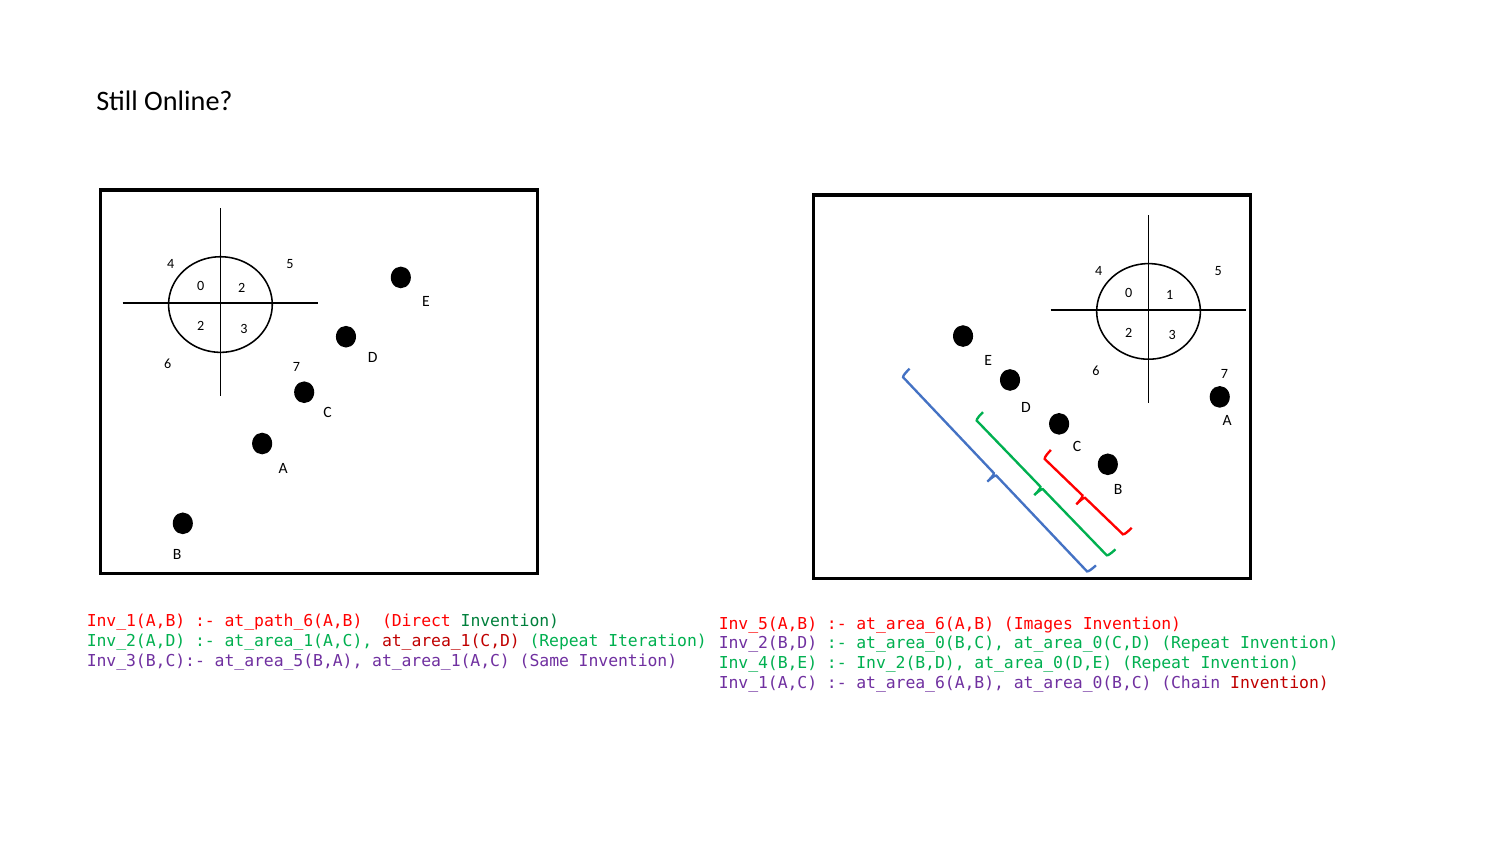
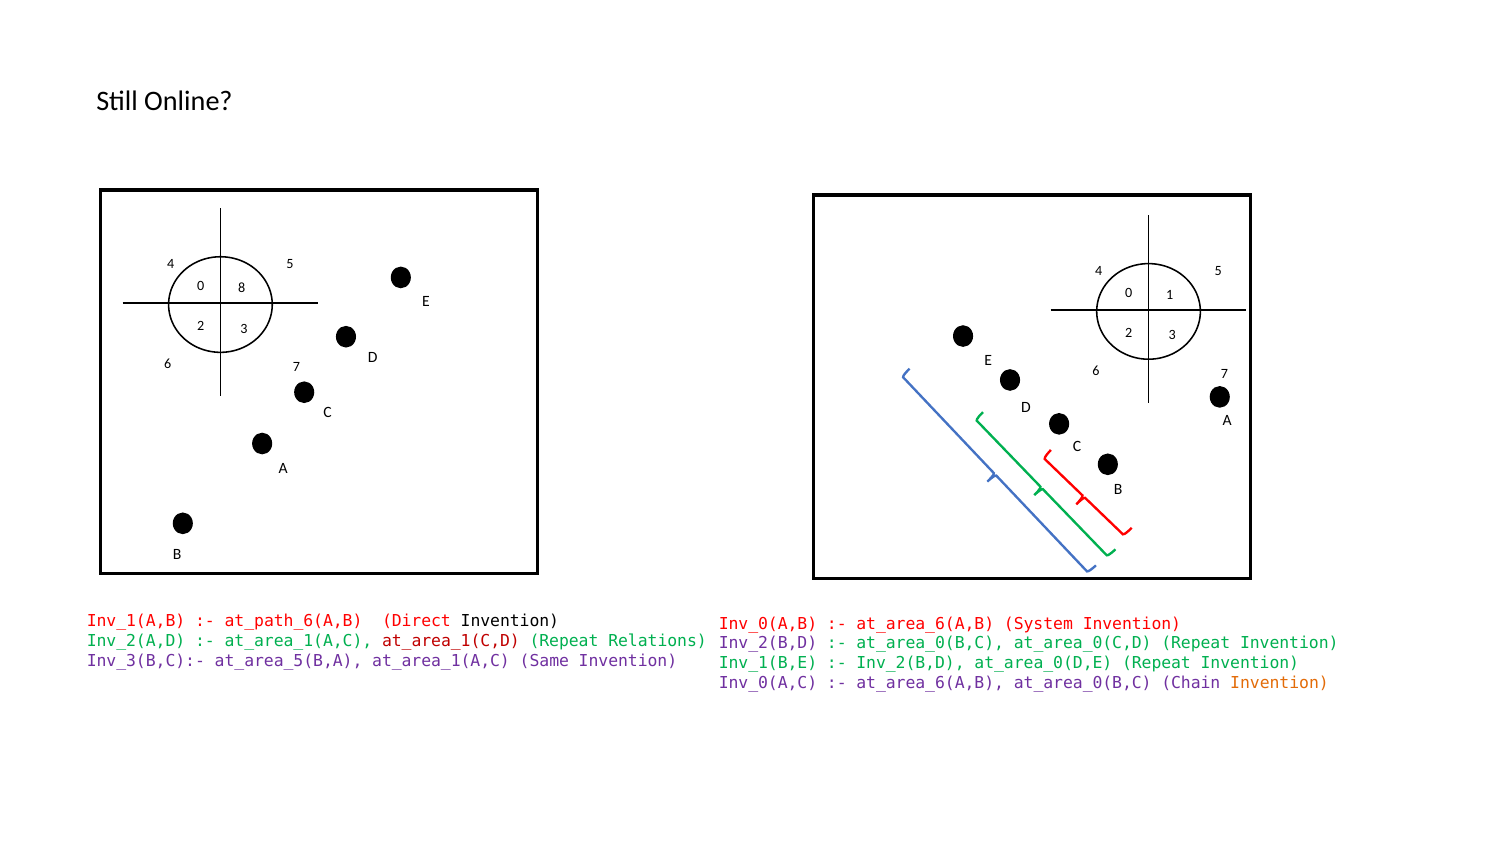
0 2: 2 -> 8
Invention at (510, 622) colour: green -> black
Inv_5(A,B: Inv_5(A,B -> Inv_0(A,B
Images: Images -> System
Iteration: Iteration -> Relations
Inv_4(B,E: Inv_4(B,E -> Inv_1(B,E
Inv_1(A,C: Inv_1(A,C -> Inv_0(A,C
Invention at (1279, 683) colour: red -> orange
